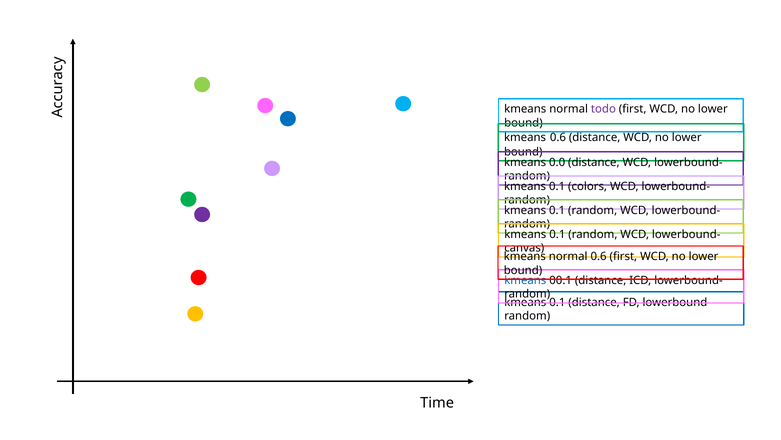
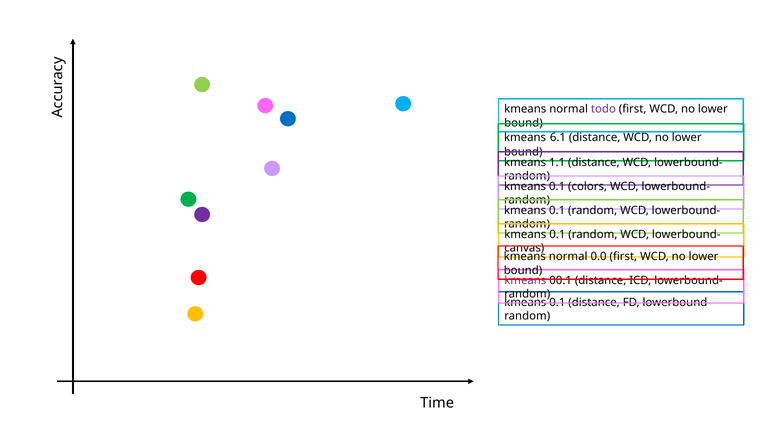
kmeans 0.6: 0.6 -> 6.1
0.0: 0.0 -> 1.1
normal 0.6: 0.6 -> 0.0
kmeans at (525, 280) colour: blue -> purple
